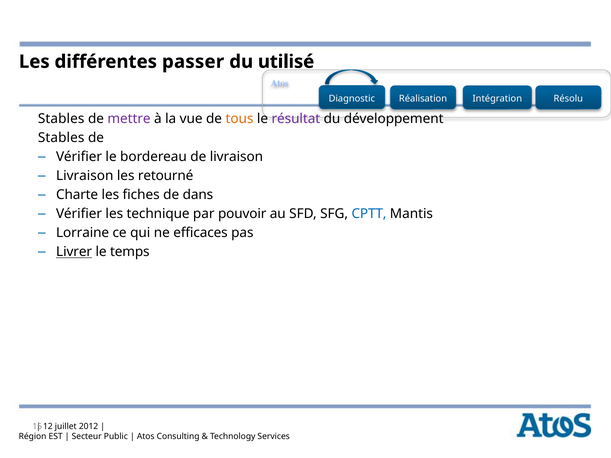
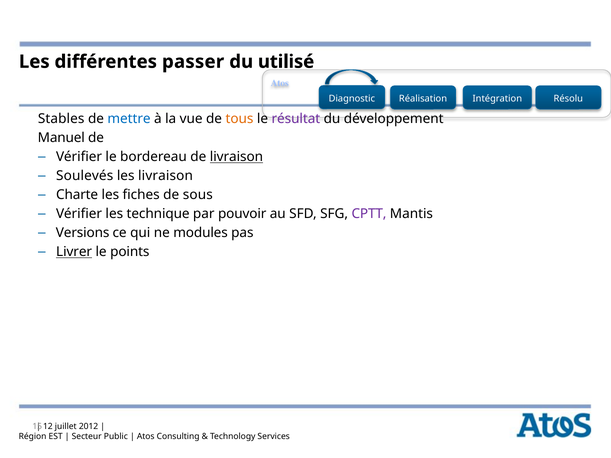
mettre colour: purple -> blue
Stables at (61, 138): Stables -> Manuel
livraison at (236, 157) underline: none -> present
Livraison at (85, 176): Livraison -> Soulevés
les retourné: retourné -> livraison
dans: dans -> sous
CPTT colour: blue -> purple
Lorraine: Lorraine -> Versions
efficaces: efficaces -> modules
temps: temps -> points
